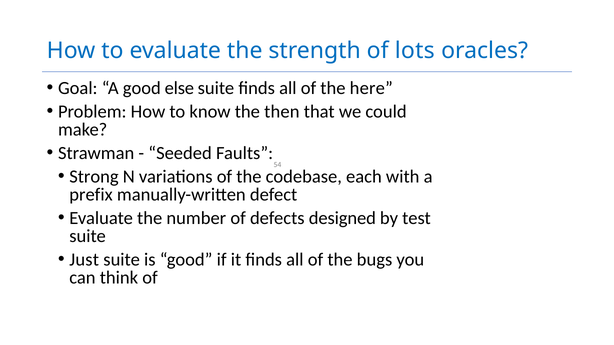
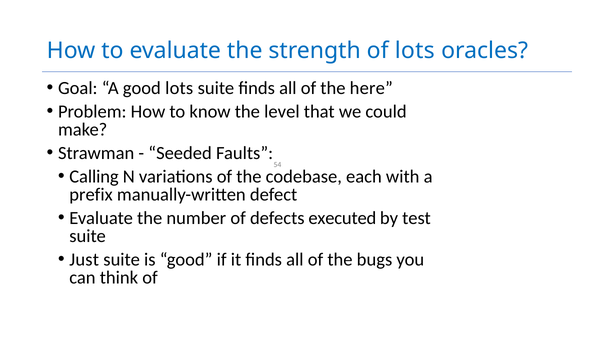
good else: else -> lots
then: then -> level
Strong: Strong -> Calling
designed: designed -> executed
